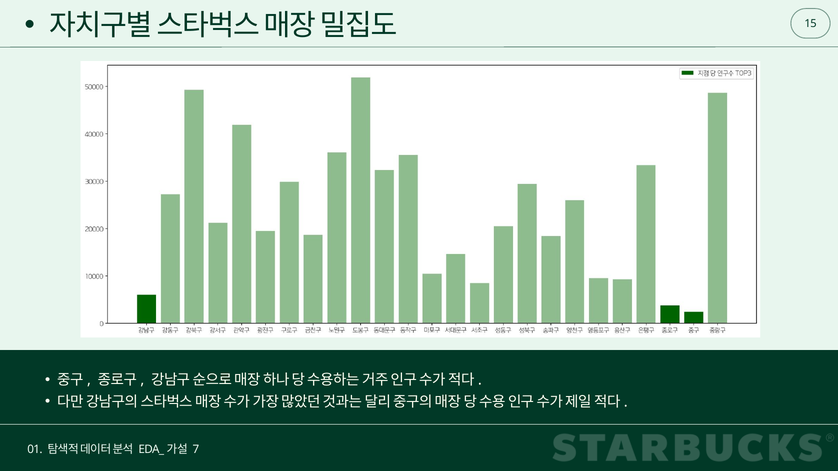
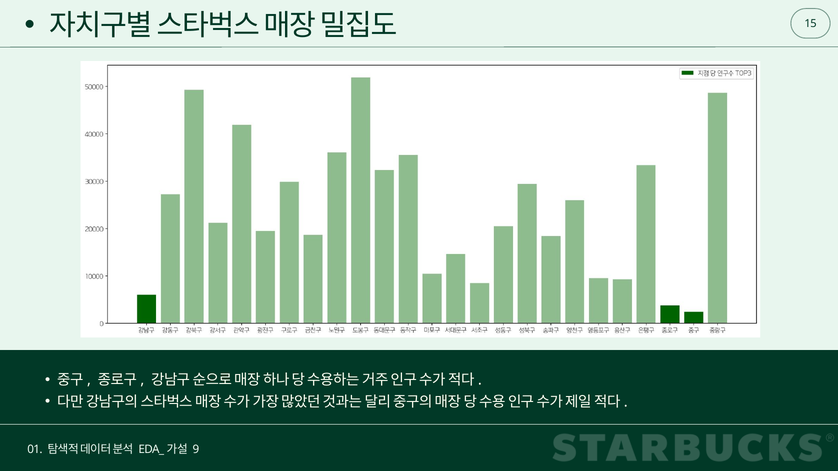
7: 7 -> 9
